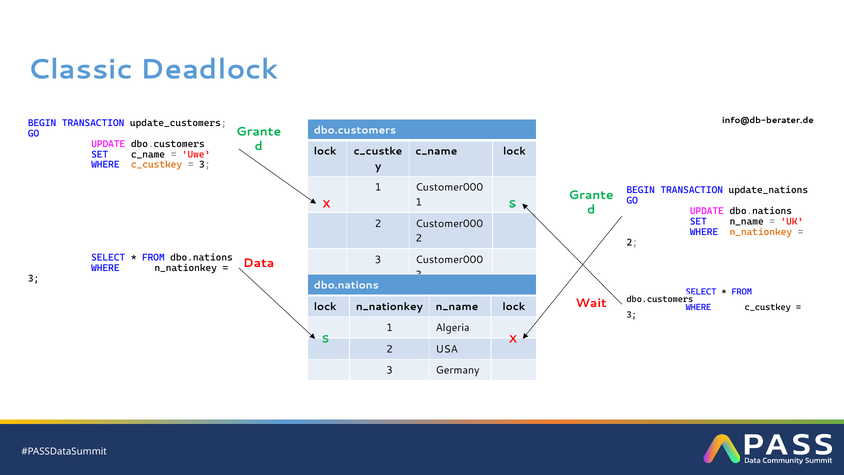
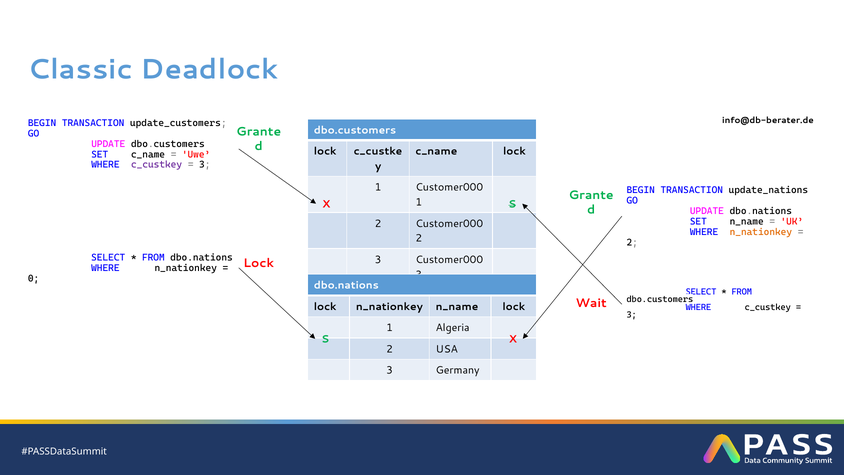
c_custkey at (157, 165) colour: orange -> purple
Data at (259, 263): Data -> Lock
3 at (34, 278): 3 -> 0
